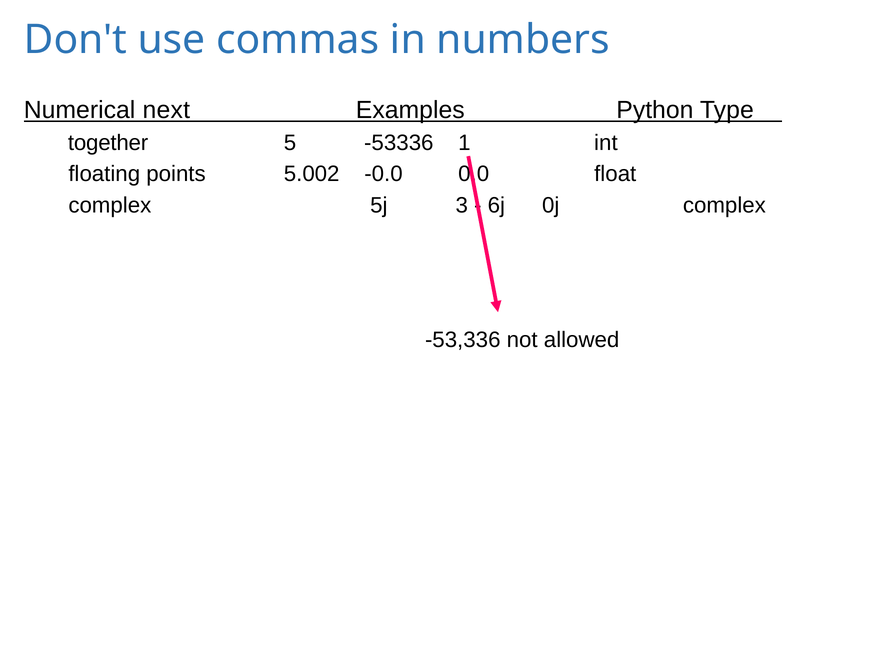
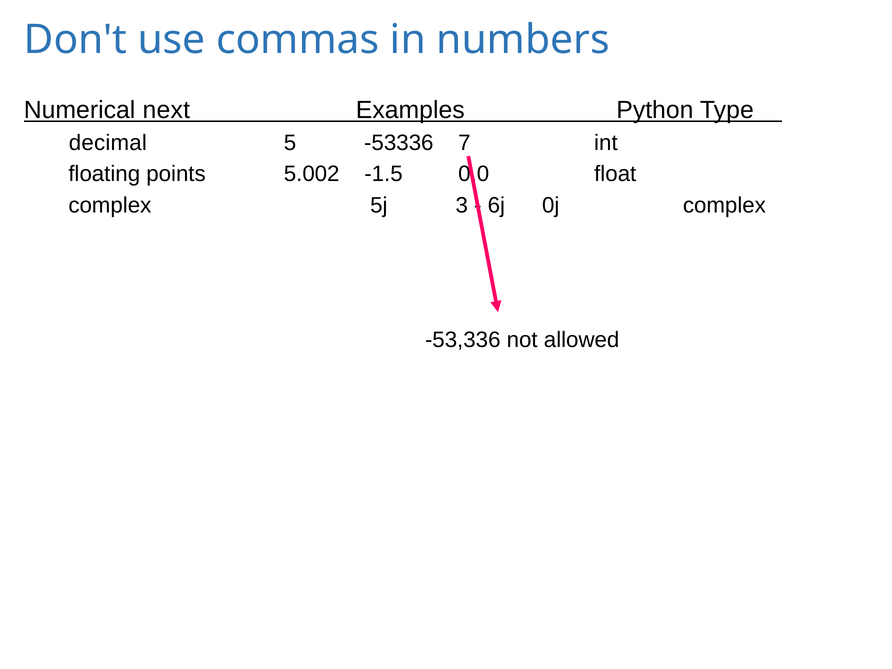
together: together -> decimal
1: 1 -> 7
-0.0: -0.0 -> -1.5
